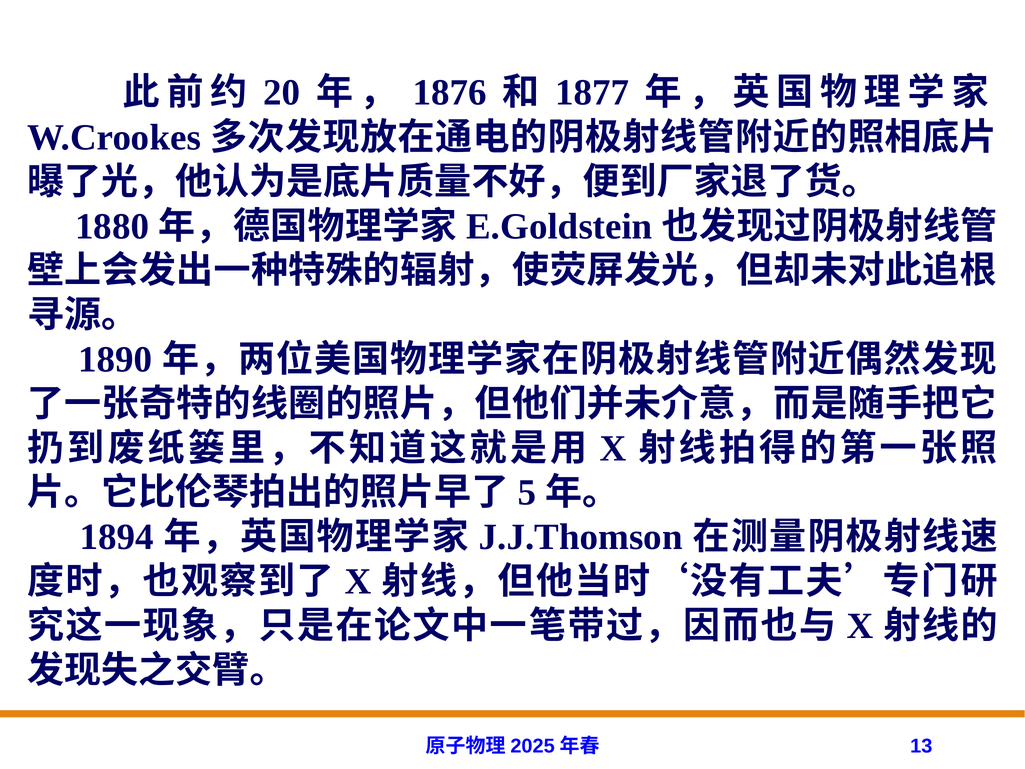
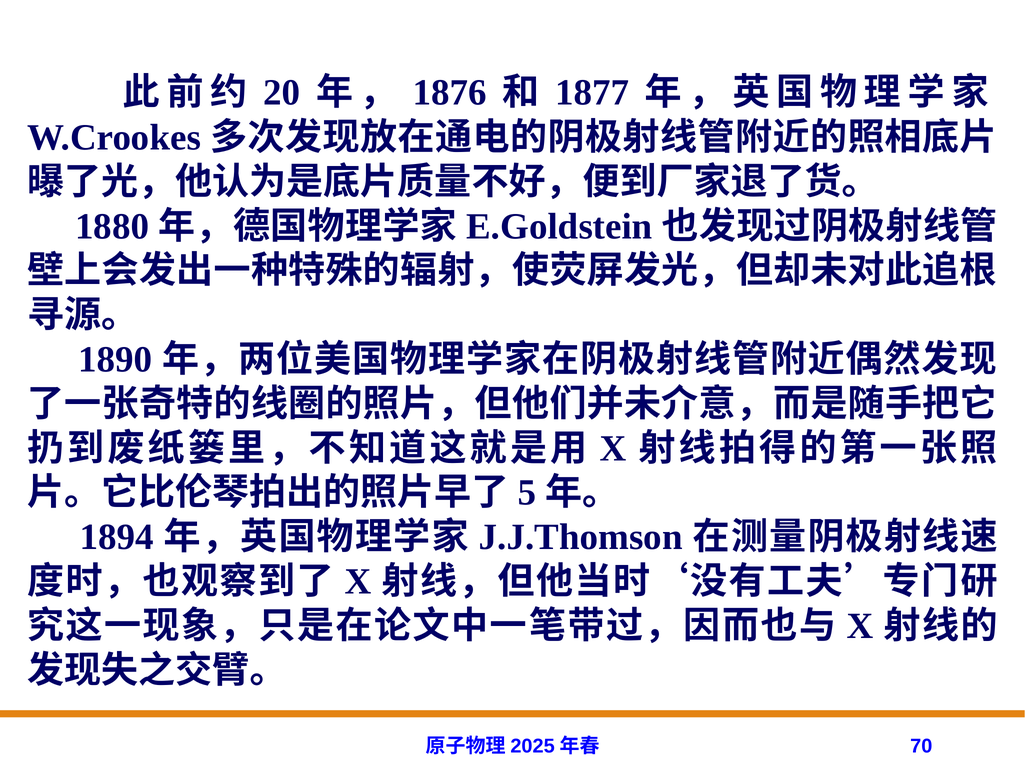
13: 13 -> 70
